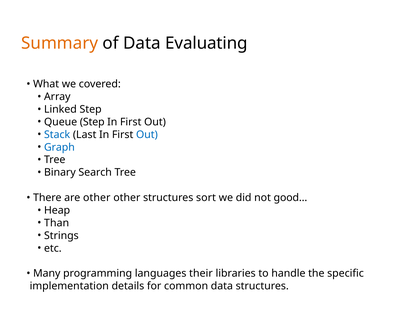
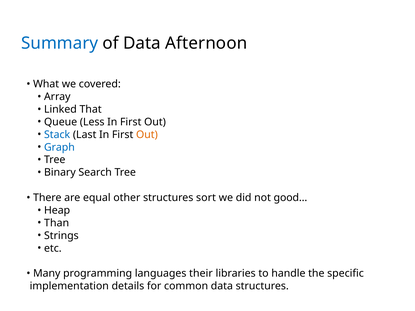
Summary colour: orange -> blue
Evaluating: Evaluating -> Afternoon
Linked Step: Step -> That
Queue Step: Step -> Less
Out at (147, 135) colour: blue -> orange
are other: other -> equal
